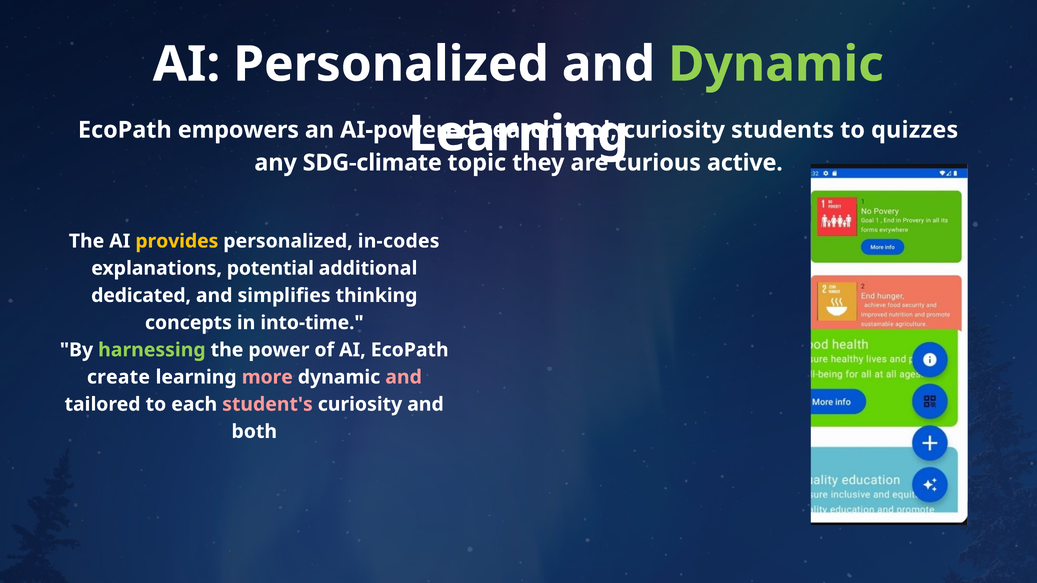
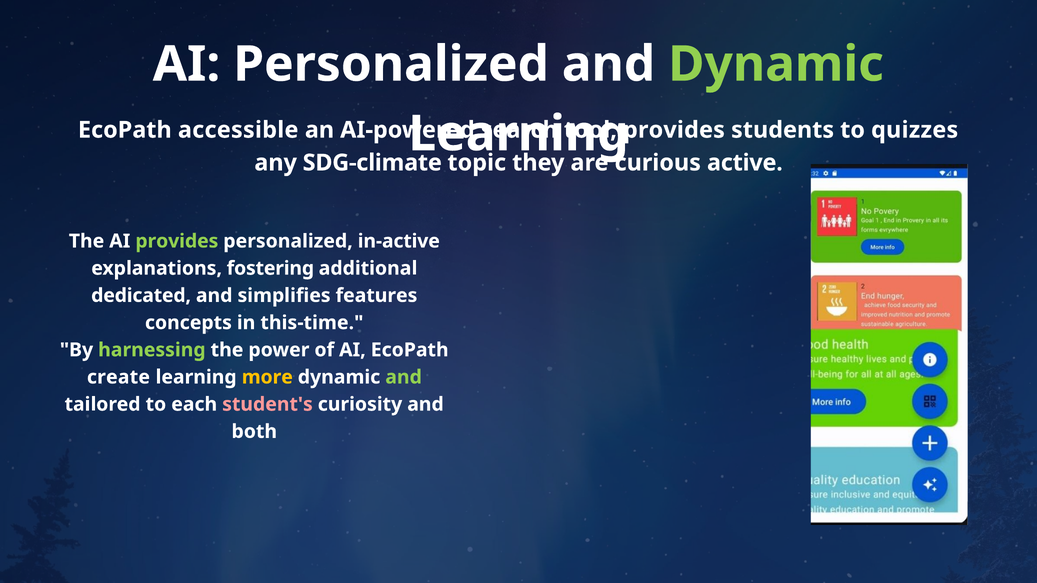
empowers: empowers -> accessible
curiosity at (674, 130): curiosity -> provides
provides at (177, 241) colour: yellow -> light green
in-codes: in-codes -> in-active
potential: potential -> fostering
thinking: thinking -> features
into-time: into-time -> this-time
more colour: pink -> yellow
and at (404, 377) colour: pink -> light green
